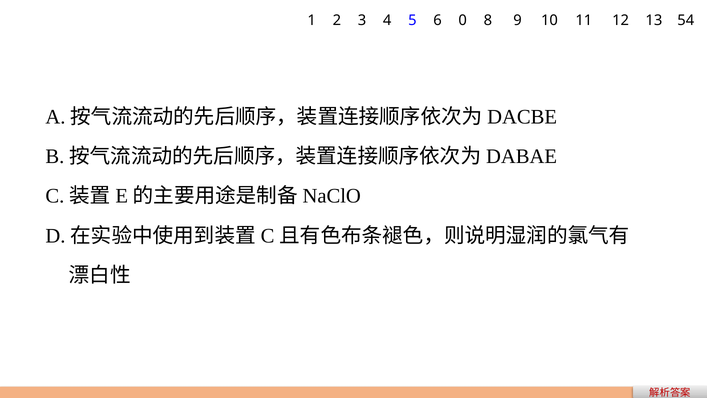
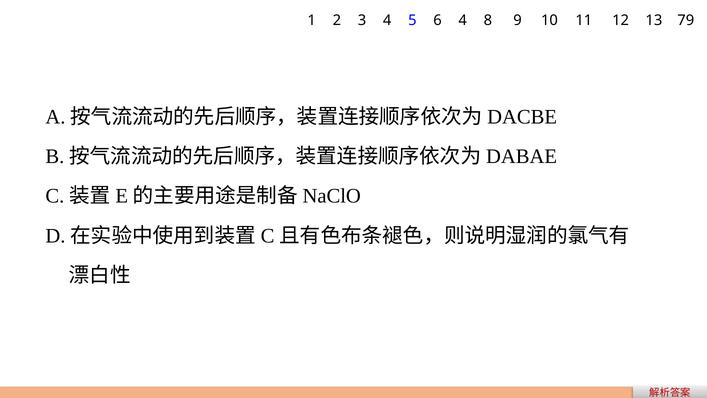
6 0: 0 -> 4
54: 54 -> 79
